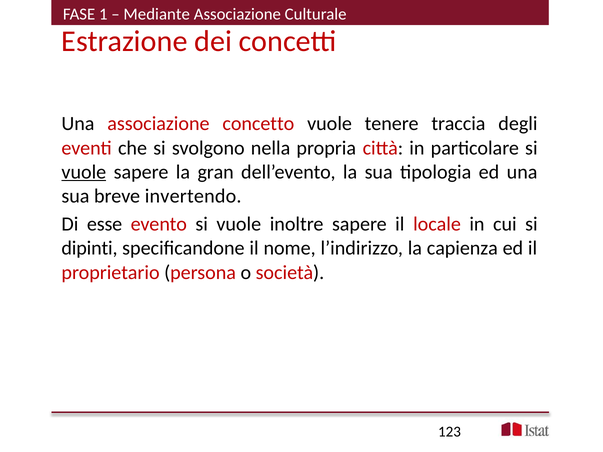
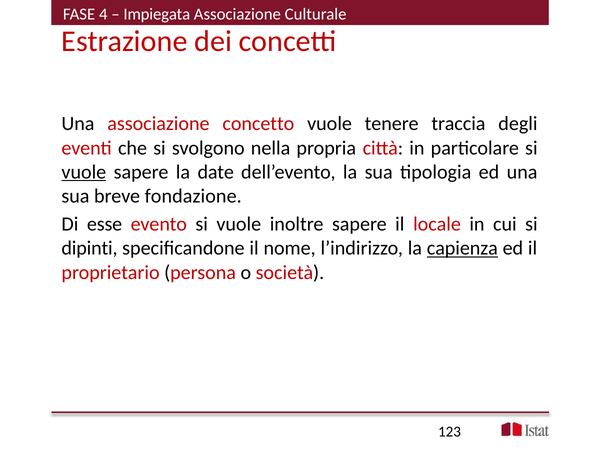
1: 1 -> 4
Mediante: Mediante -> Impiegata
gran: gran -> date
invertendo: invertendo -> fondazione
capienza underline: none -> present
